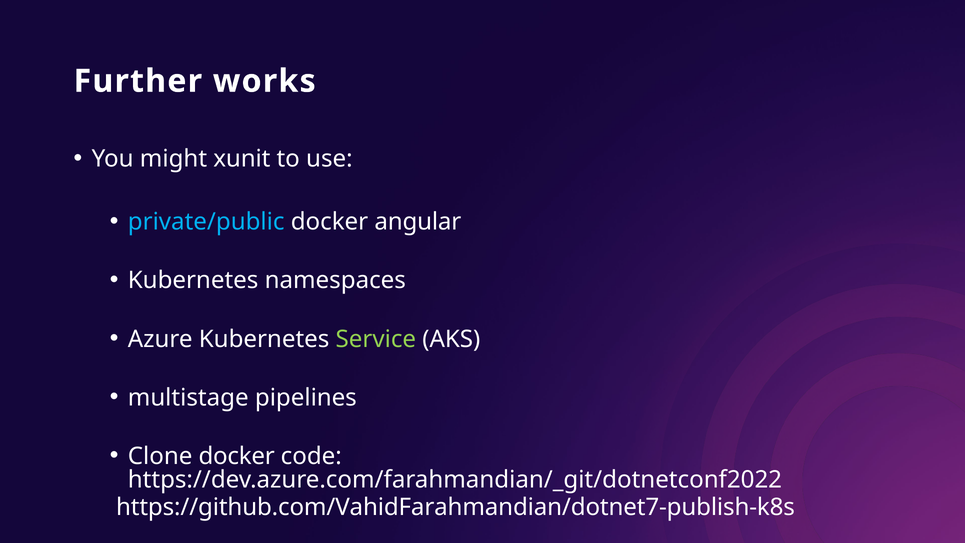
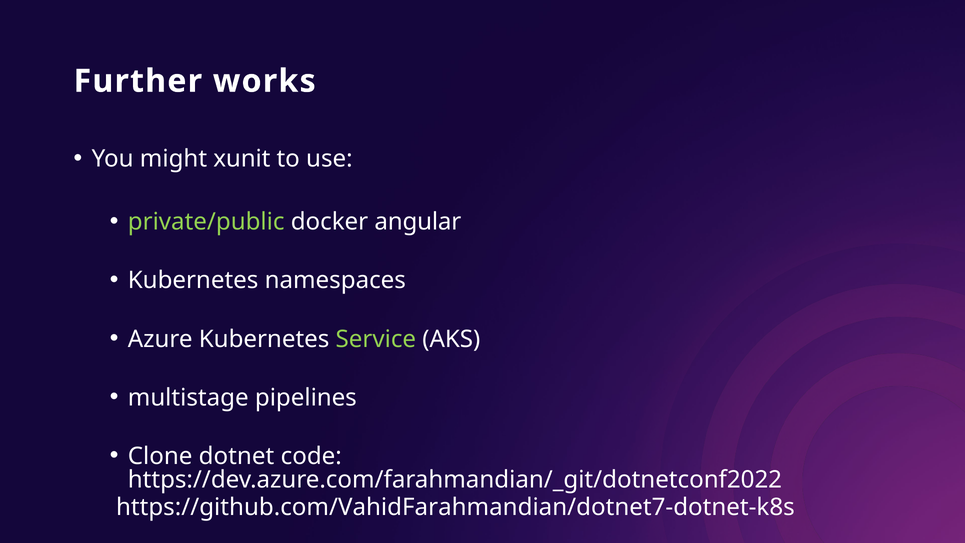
private/public colour: light blue -> light green
Clone docker: docker -> dotnet
https://github.com/VahidFarahmandian/dotnet7-publish-k8s: https://github.com/VahidFarahmandian/dotnet7-publish-k8s -> https://github.com/VahidFarahmandian/dotnet7-dotnet-k8s
